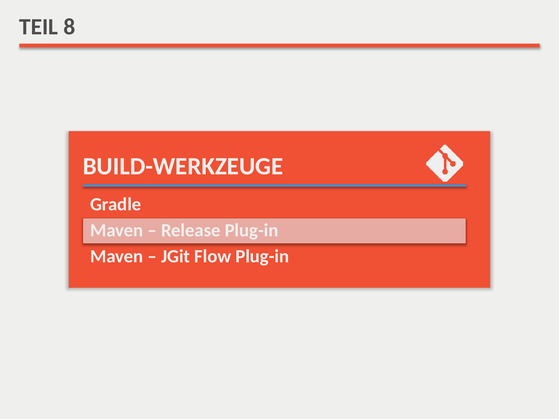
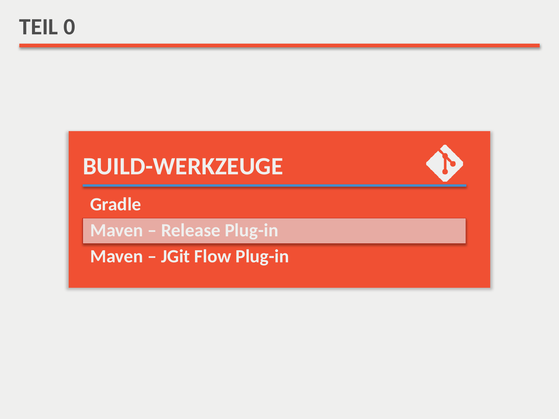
8: 8 -> 0
